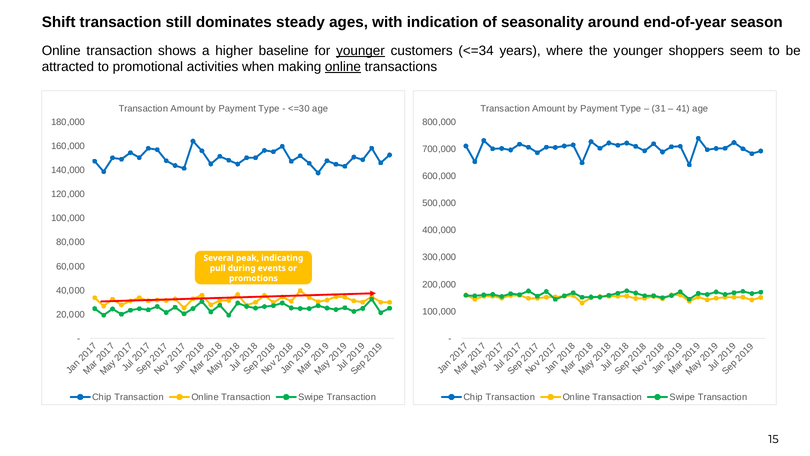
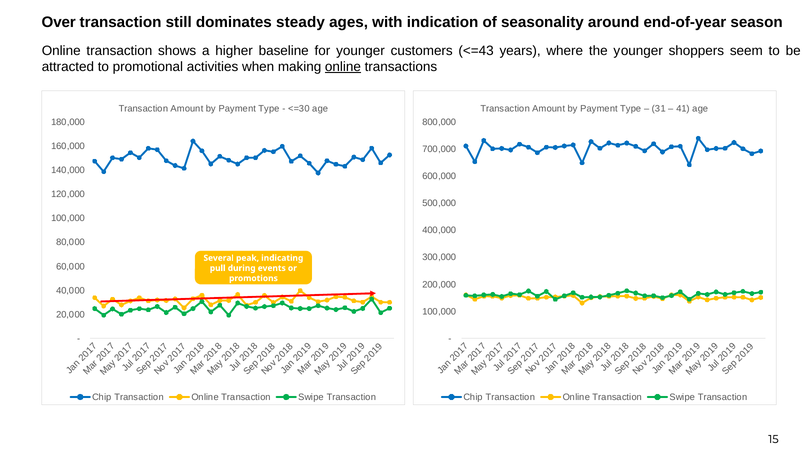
Shift: Shift -> Over
younger at (361, 51) underline: present -> none
<=34: <=34 -> <=43
